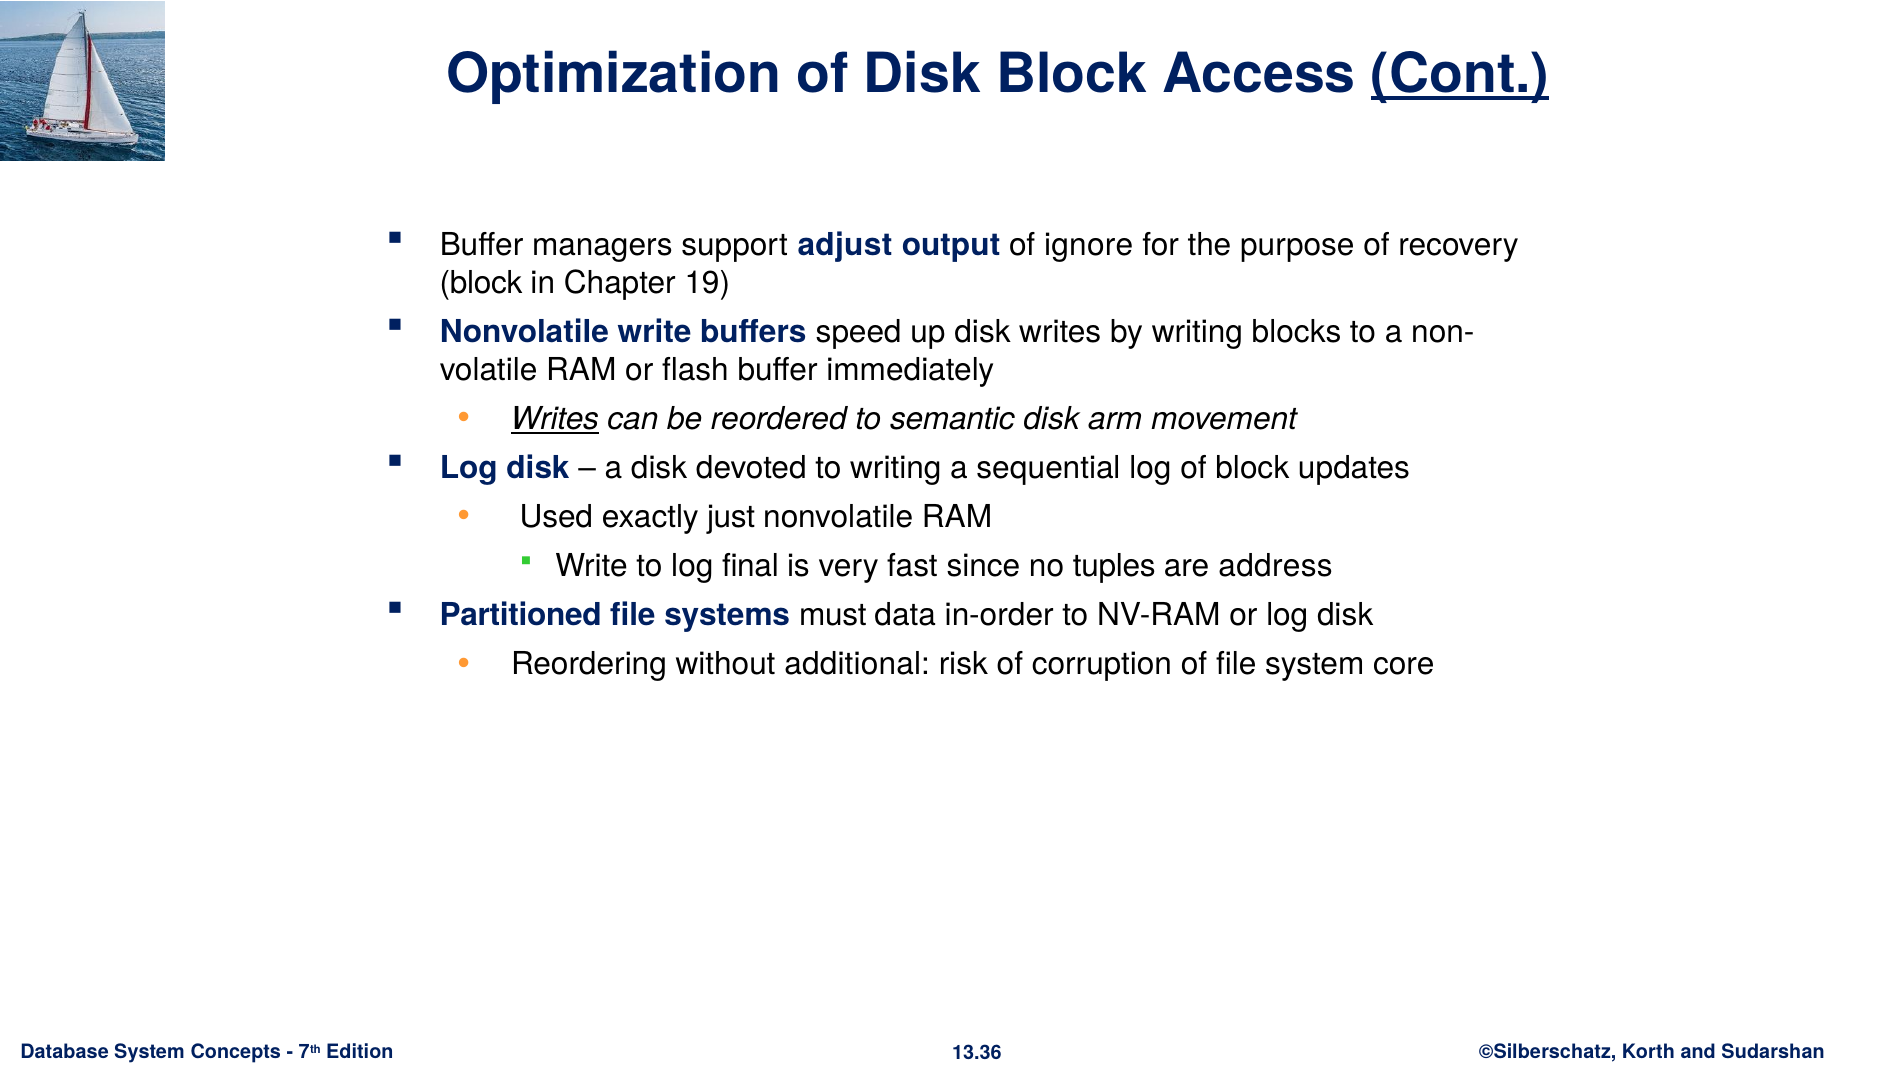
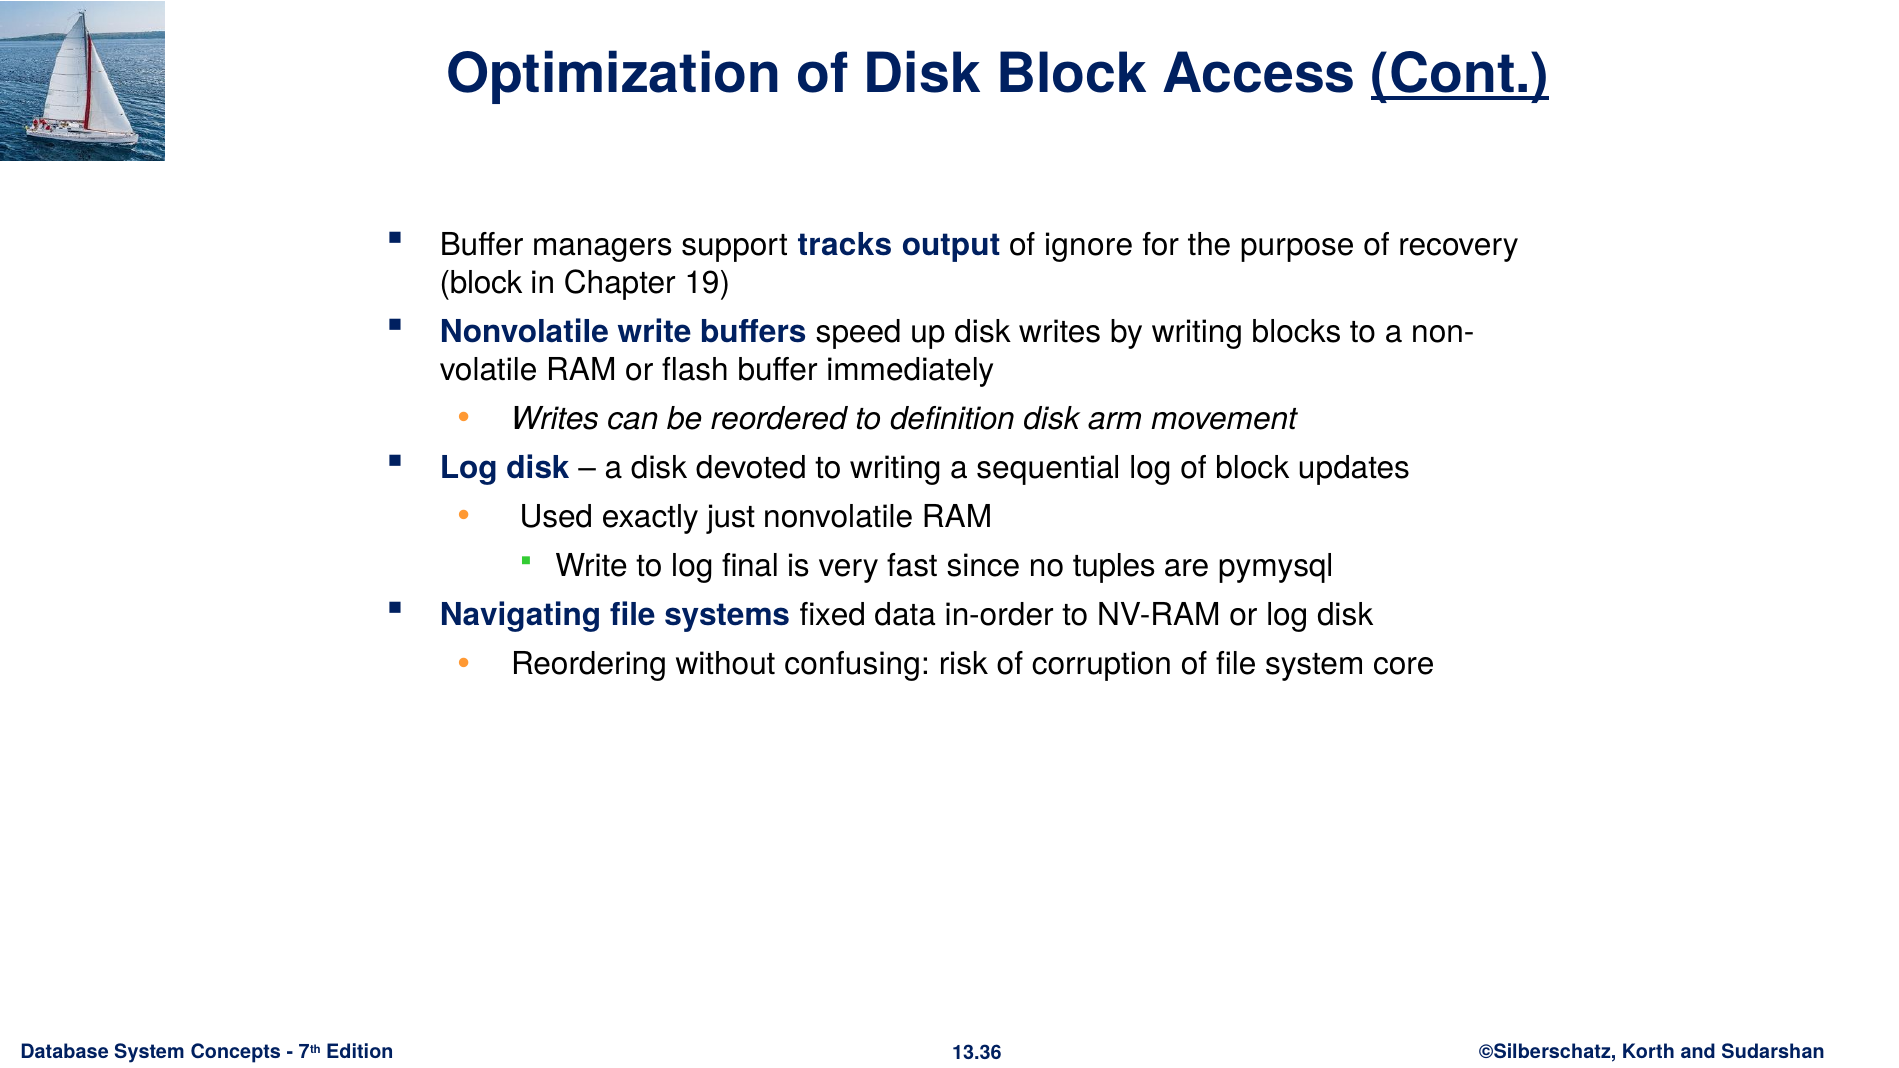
adjust: adjust -> tracks
Writes at (555, 419) underline: present -> none
semantic: semantic -> definition
address: address -> pymysql
Partitioned: Partitioned -> Navigating
must: must -> fixed
additional: additional -> confusing
